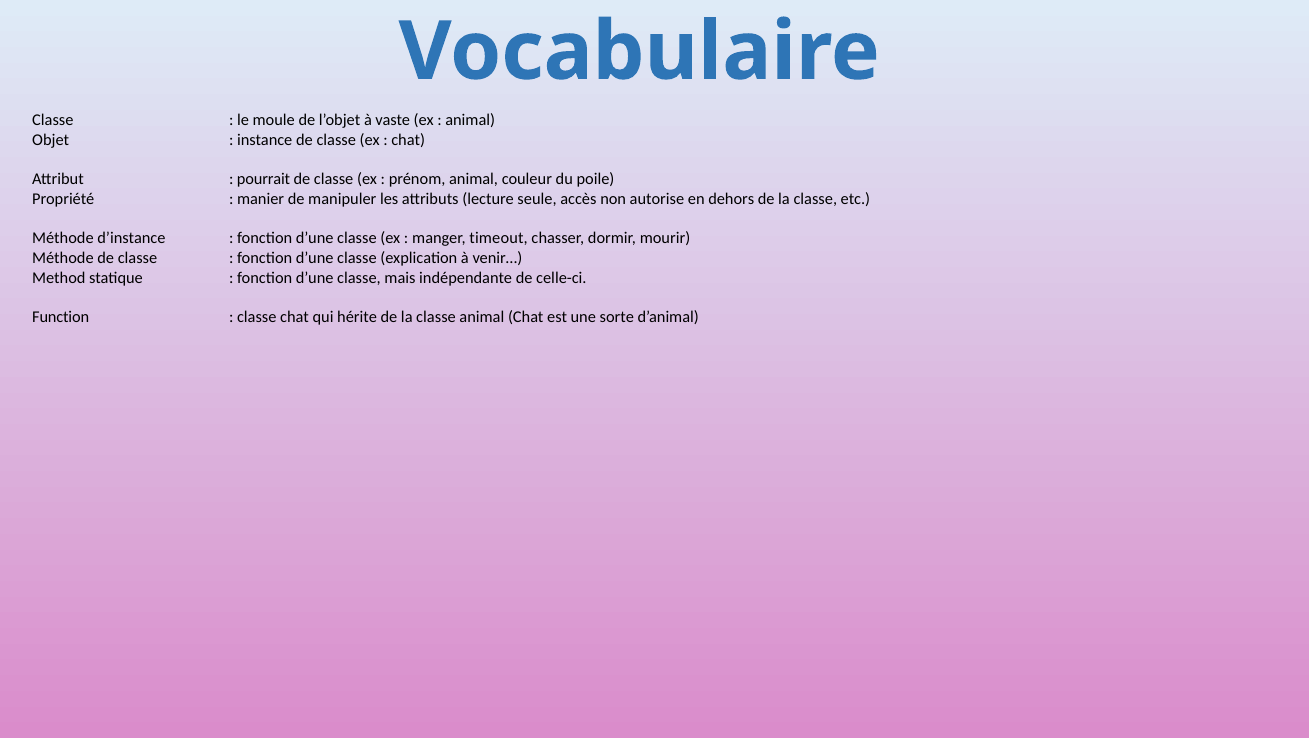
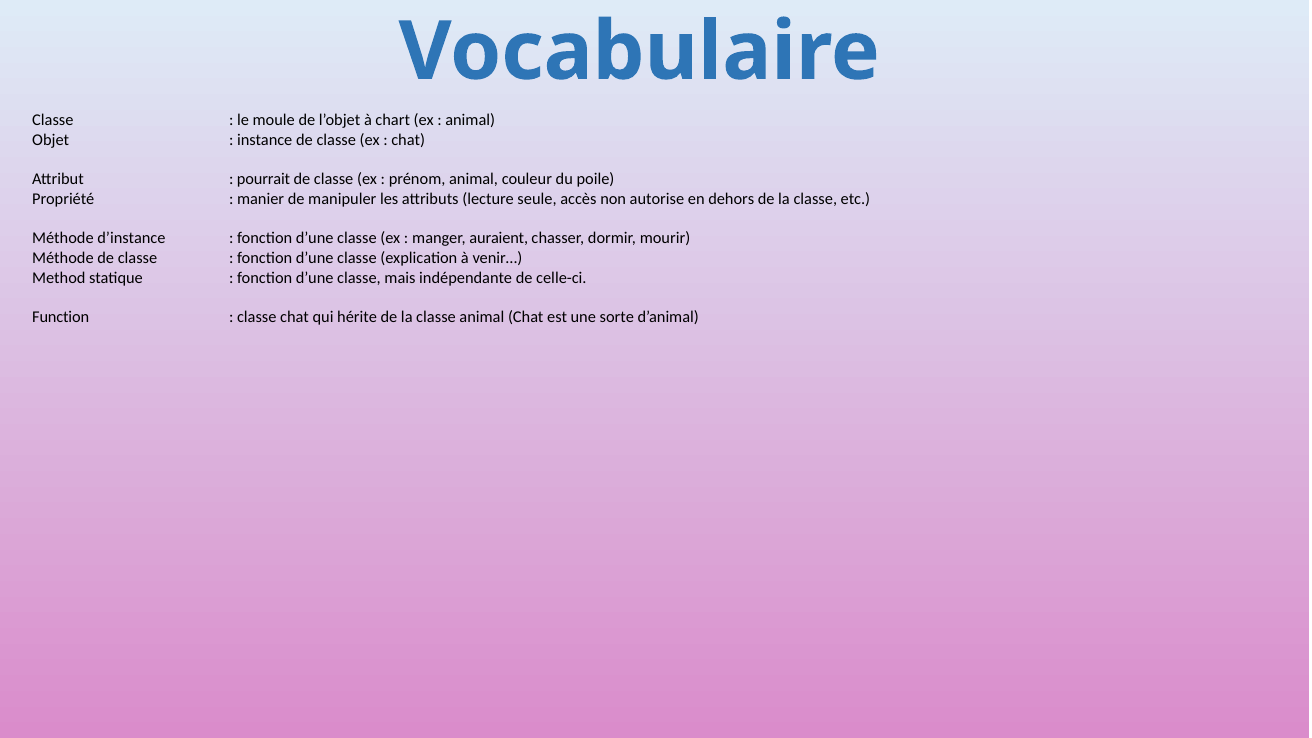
vaste: vaste -> chart
timeout: timeout -> auraient
